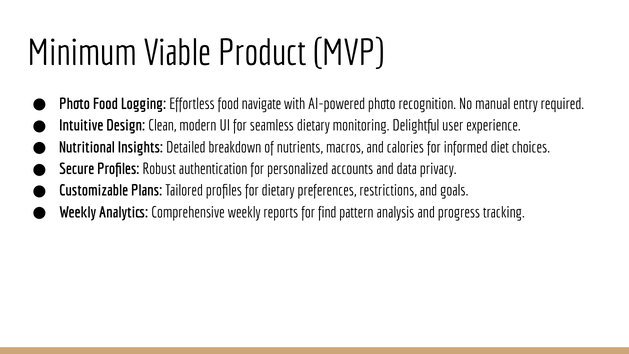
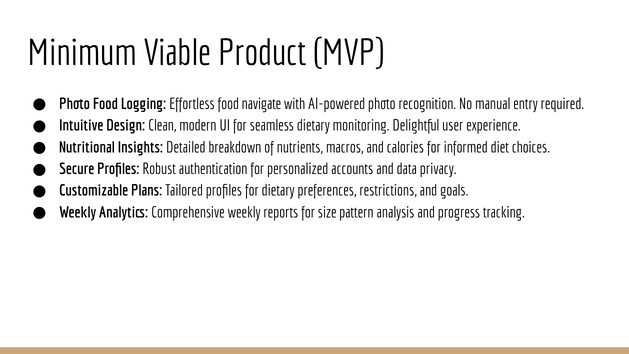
find: find -> size
